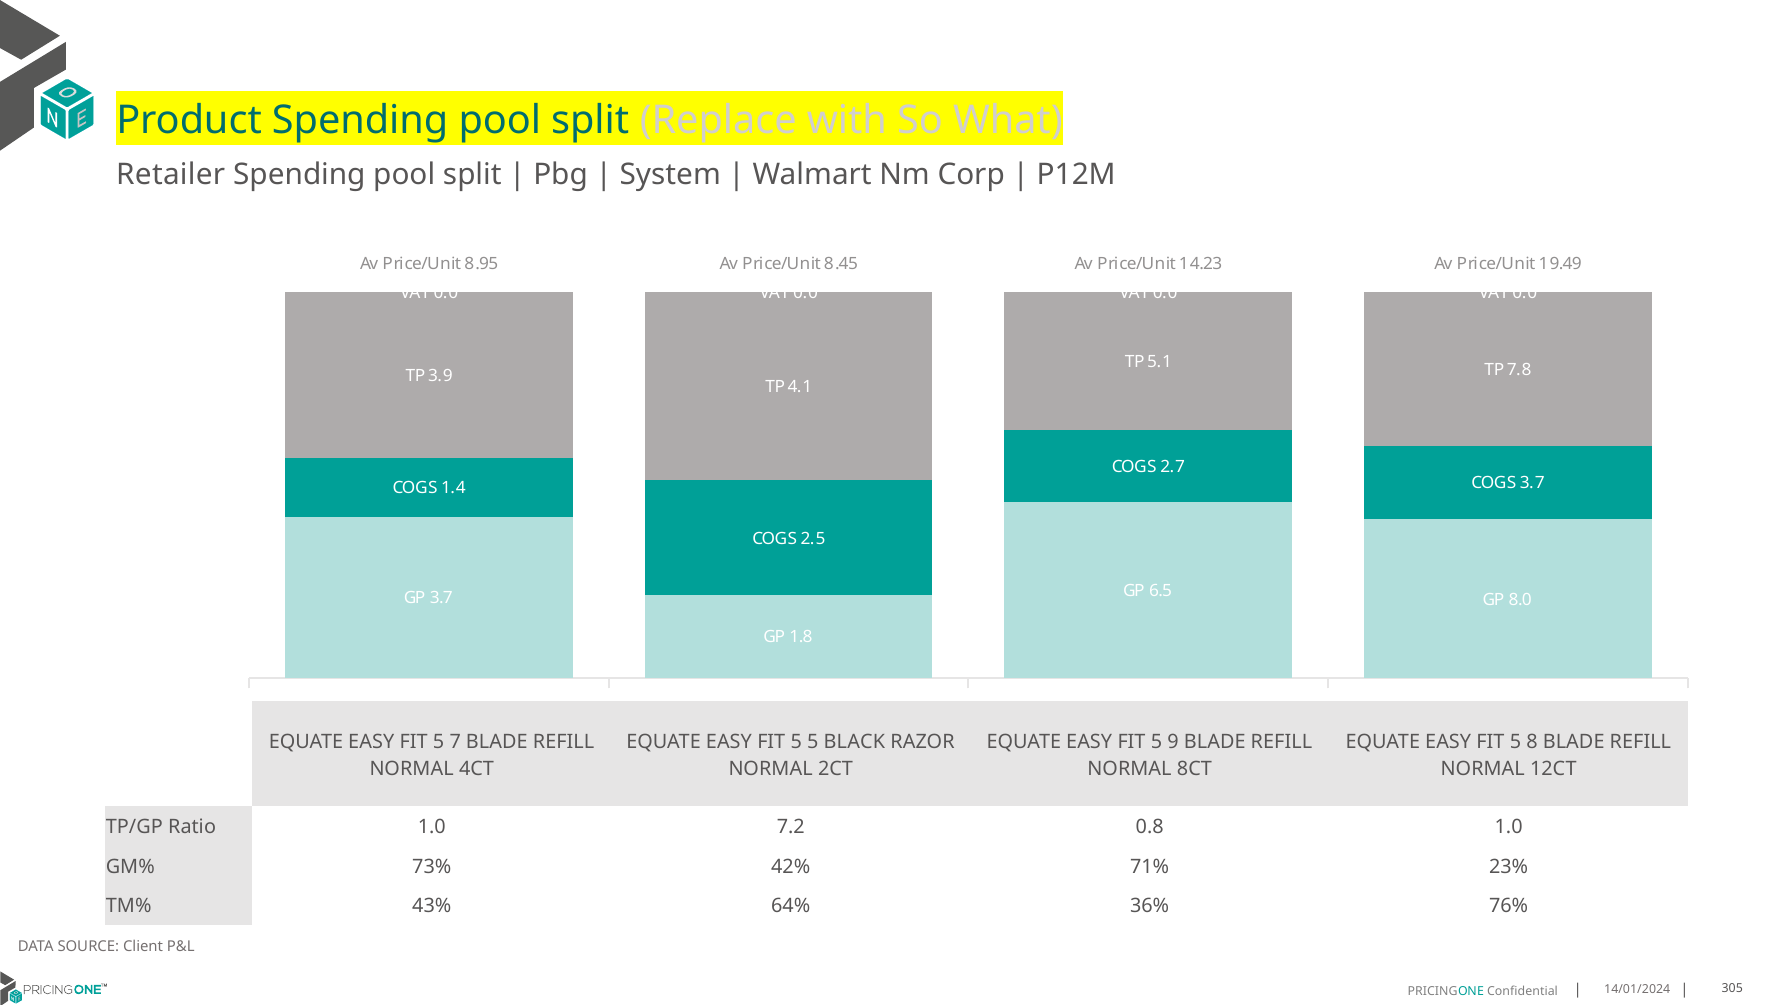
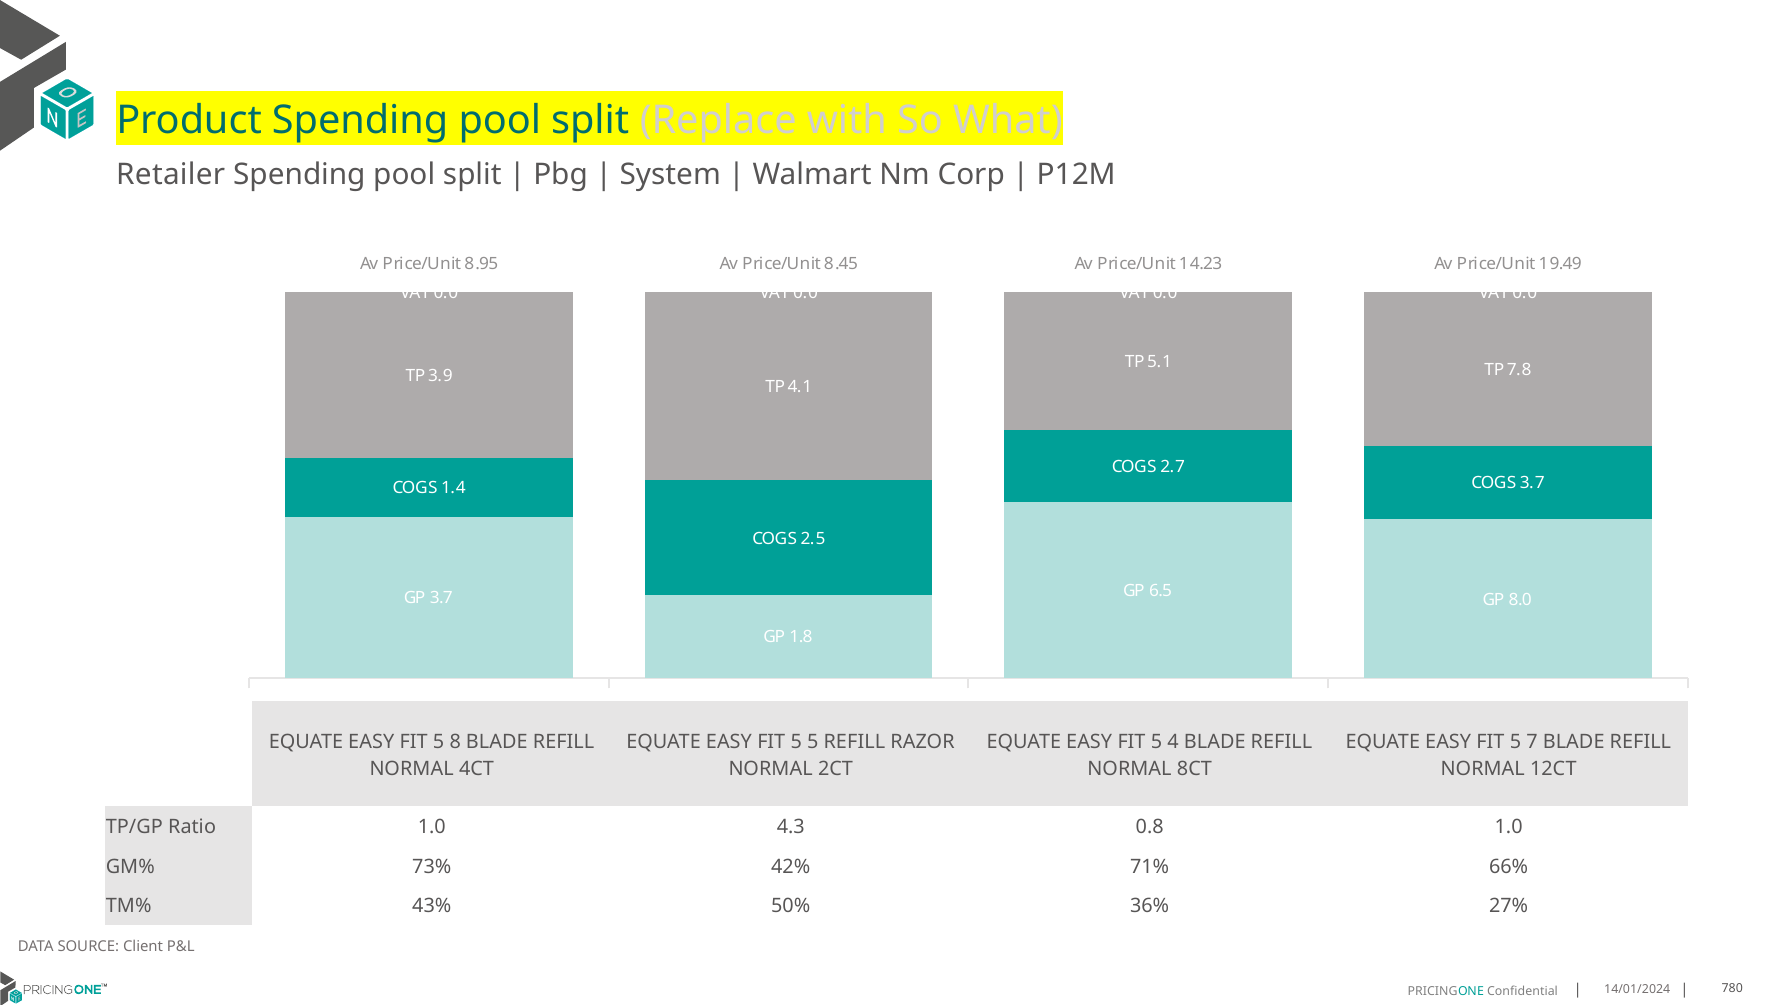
7: 7 -> 8
5 BLACK: BLACK -> REFILL
9: 9 -> 4
8: 8 -> 7
7.2: 7.2 -> 4.3
23%: 23% -> 66%
64%: 64% -> 50%
76%: 76% -> 27%
305: 305 -> 780
